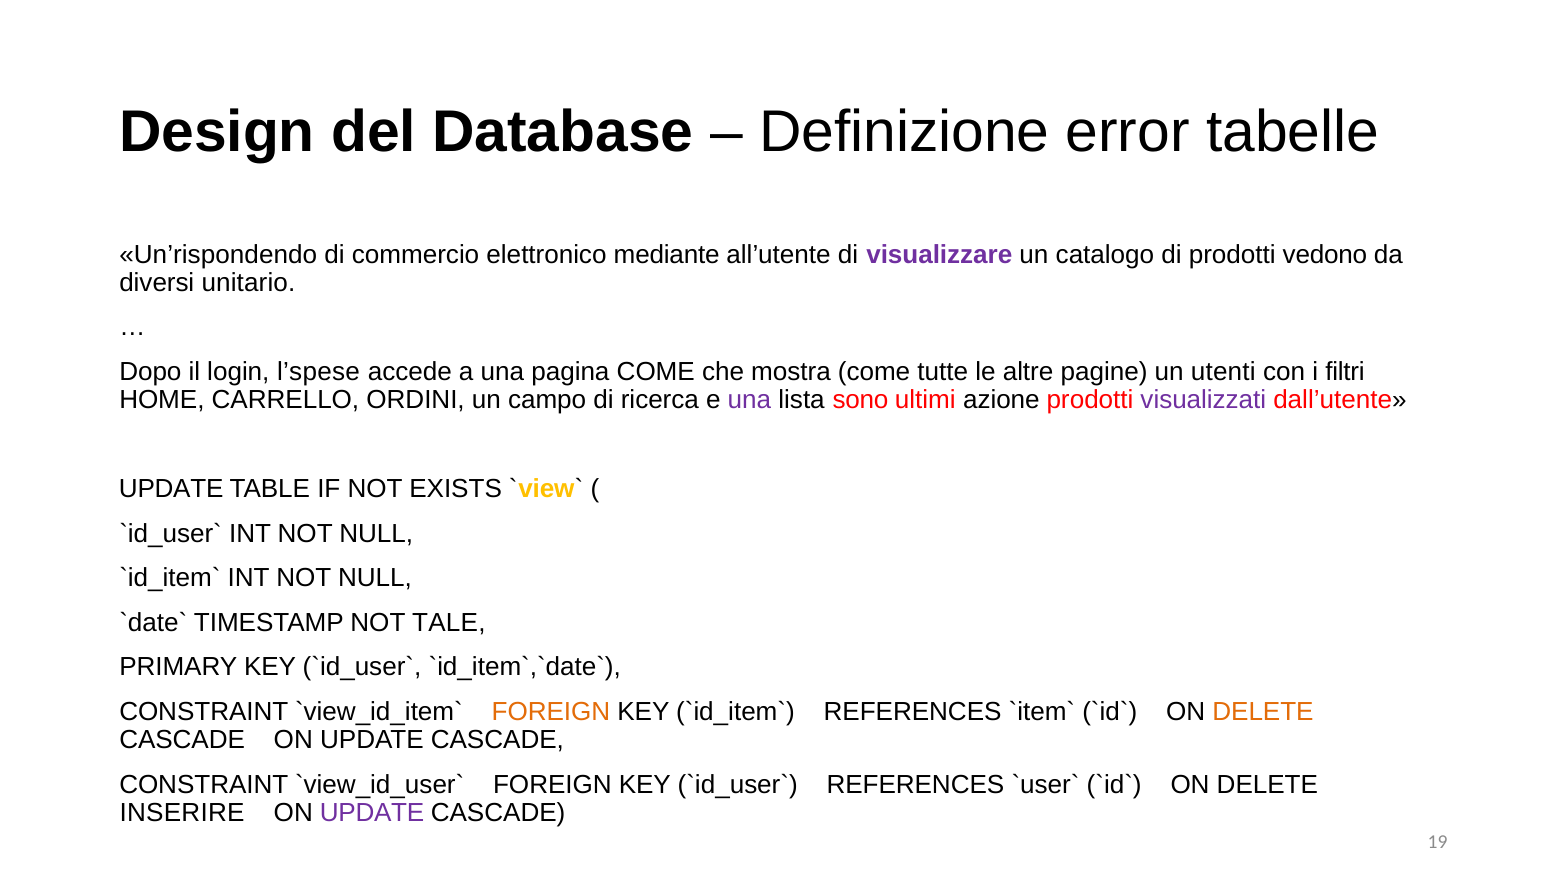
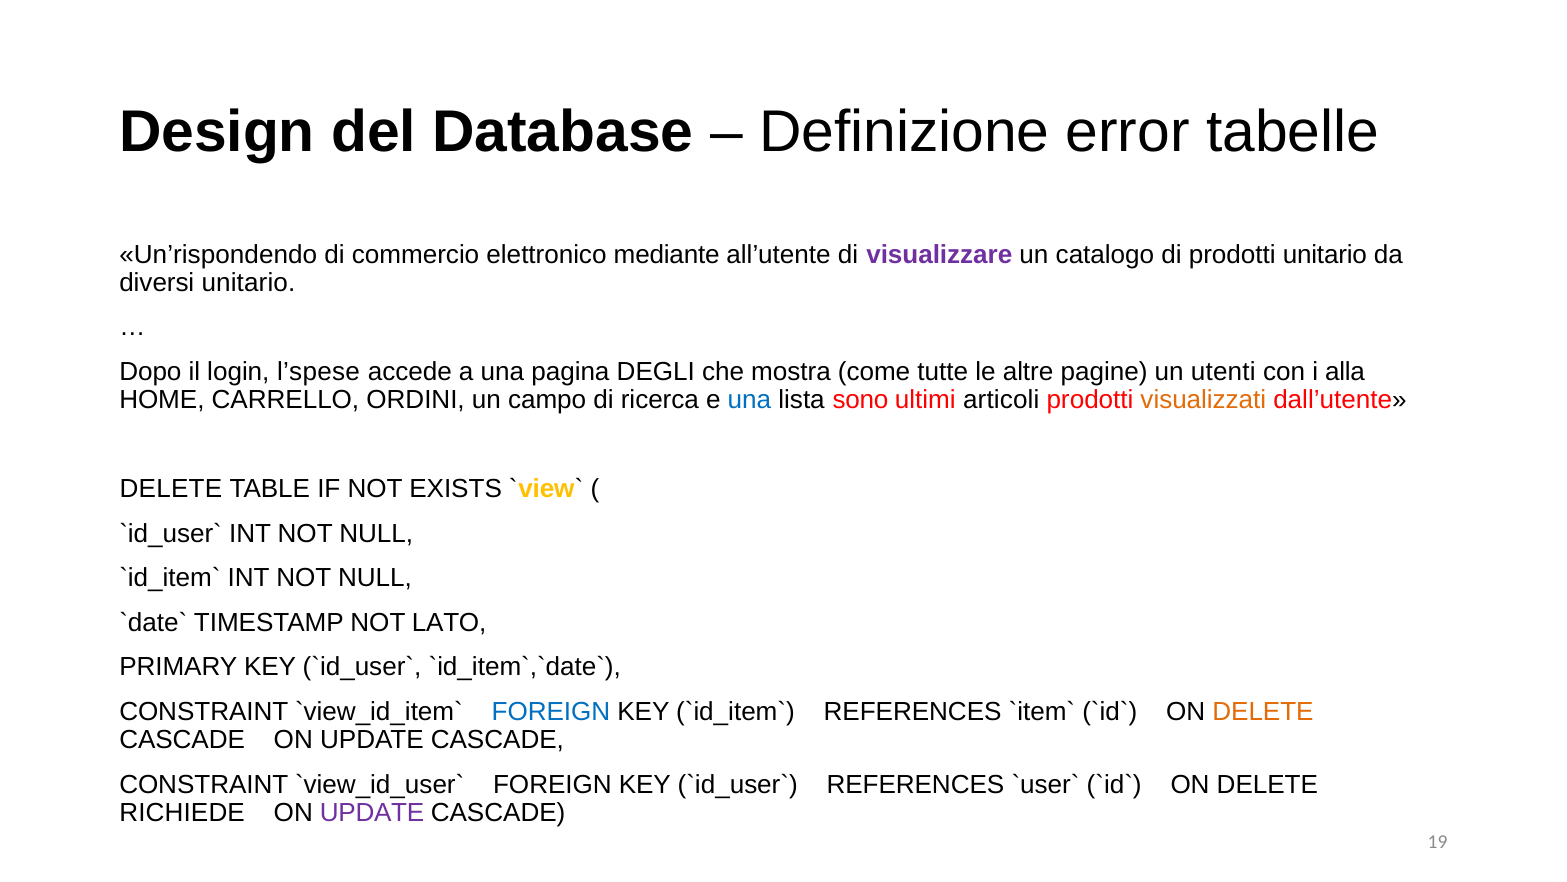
prodotti vedono: vedono -> unitario
pagina COME: COME -> DEGLI
filtri: filtri -> alla
una at (749, 400) colour: purple -> blue
azione: azione -> articoli
visualizzati colour: purple -> orange
UPDATE at (171, 489): UPDATE -> DELETE
TALE: TALE -> LATO
FOREIGN at (551, 711) colour: orange -> blue
INSERIRE: INSERIRE -> RICHIEDE
